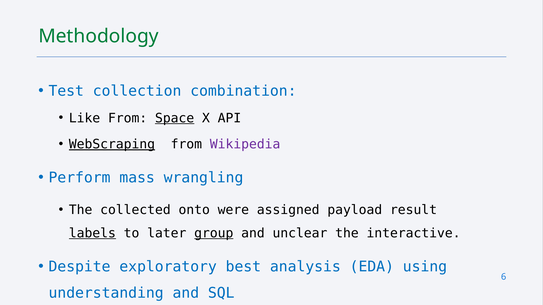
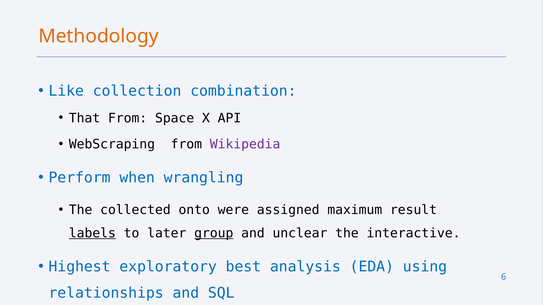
Methodology colour: green -> orange
Test: Test -> Like
Like: Like -> That
Space underline: present -> none
WebScraping underline: present -> none
mass: mass -> when
payload: payload -> maximum
Despite: Despite -> Highest
understanding: understanding -> relationships
